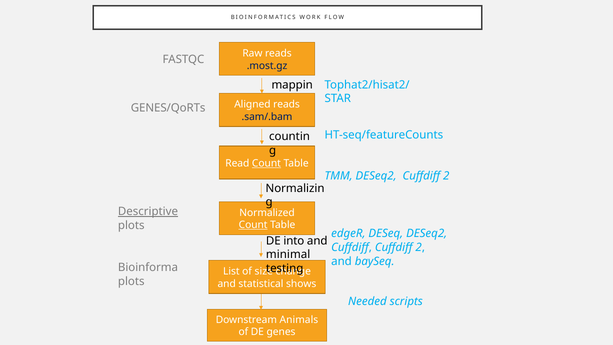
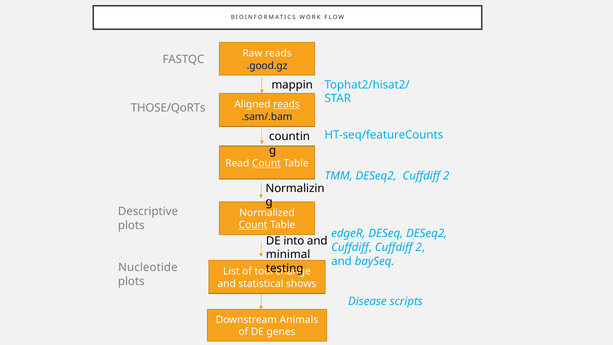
.most.gz: .most.gz -> .good.gz
reads at (287, 104) underline: none -> present
GENES/QoRTs: GENES/QoRTs -> THOSE/QoRTs
Descriptive underline: present -> none
Bioinforma: Bioinforma -> Nucleotide
size: size -> tool
Needed: Needed -> Disease
